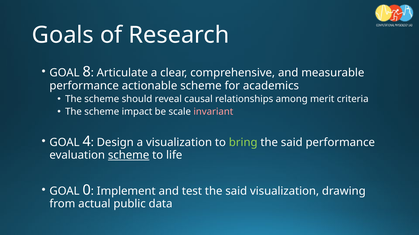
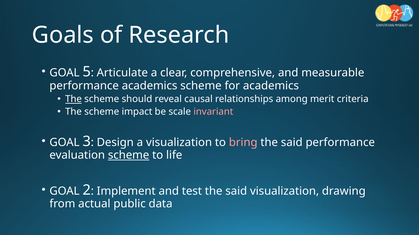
8: 8 -> 5
performance actionable: actionable -> academics
The at (74, 99) underline: none -> present
4: 4 -> 3
bring colour: light green -> pink
0: 0 -> 2
